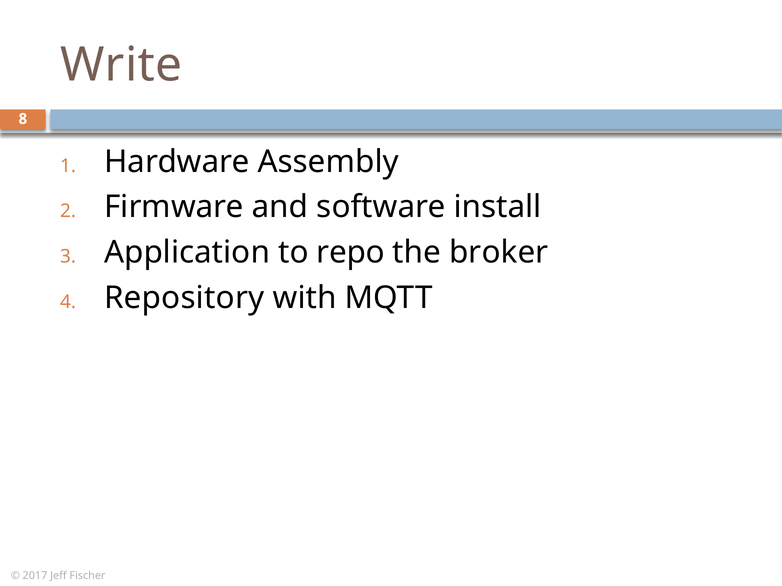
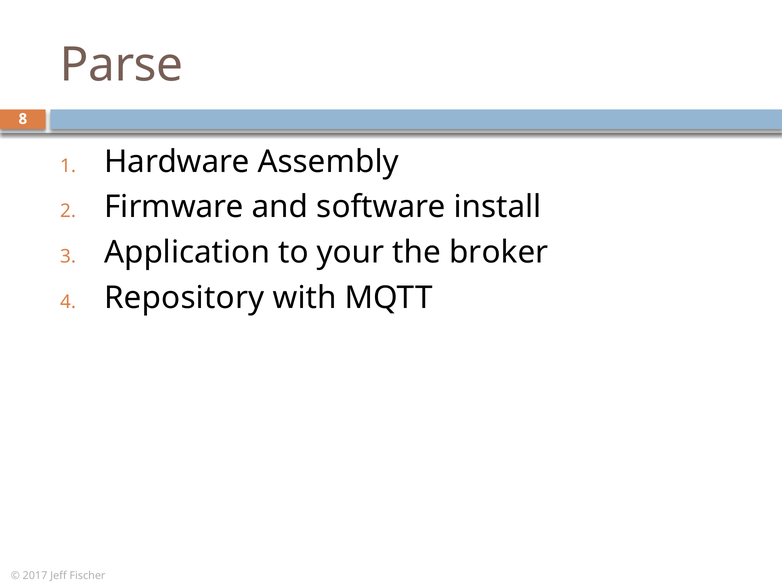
Write: Write -> Parse
repo: repo -> your
